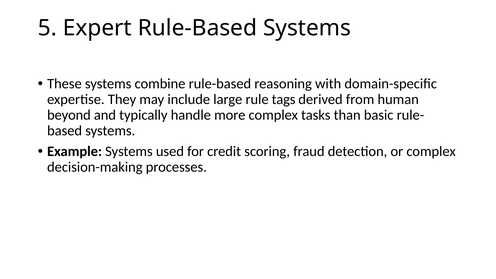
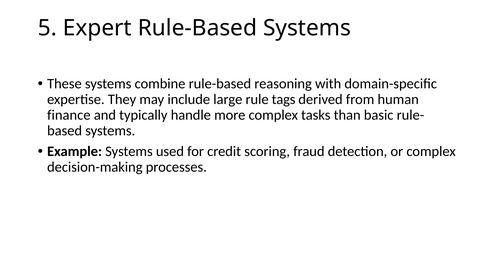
beyond: beyond -> finance
